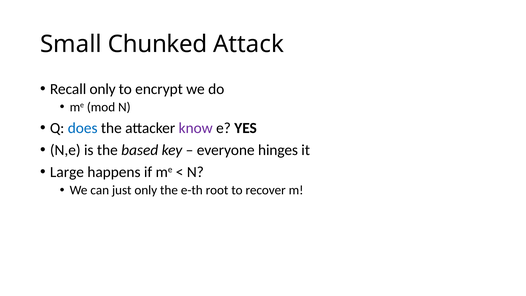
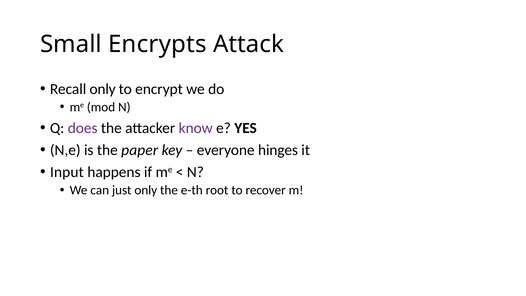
Chunked: Chunked -> Encrypts
does colour: blue -> purple
based: based -> paper
Large: Large -> Input
